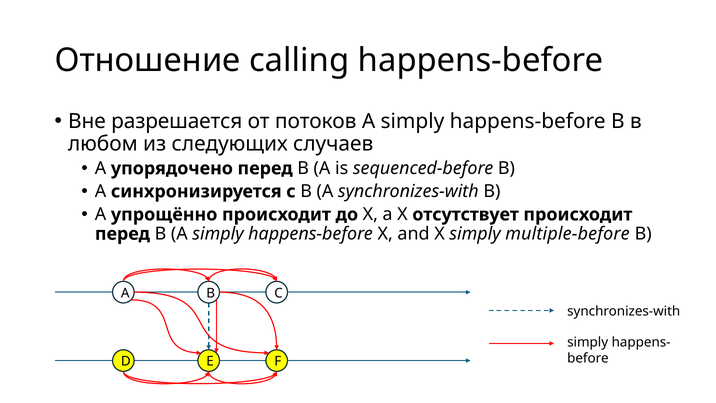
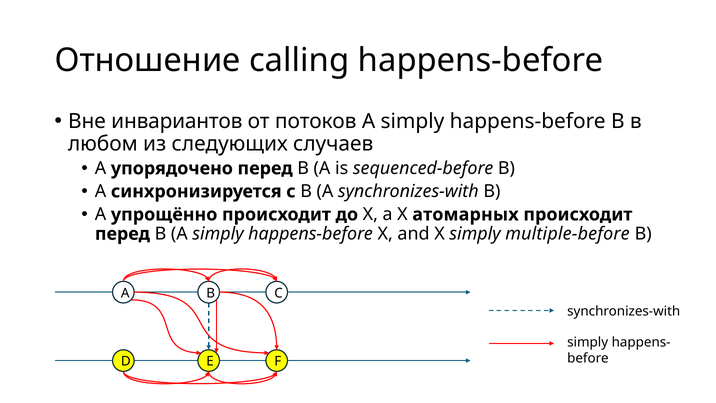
разрешается: разрешается -> инвариантов
отсутствует: отсутствует -> атомарных
